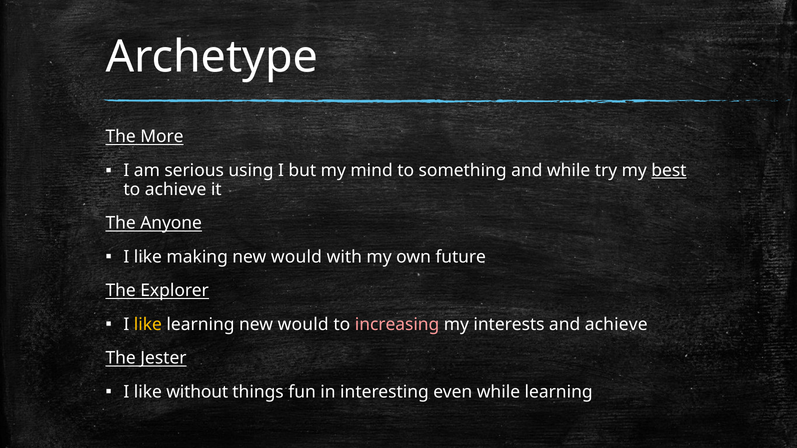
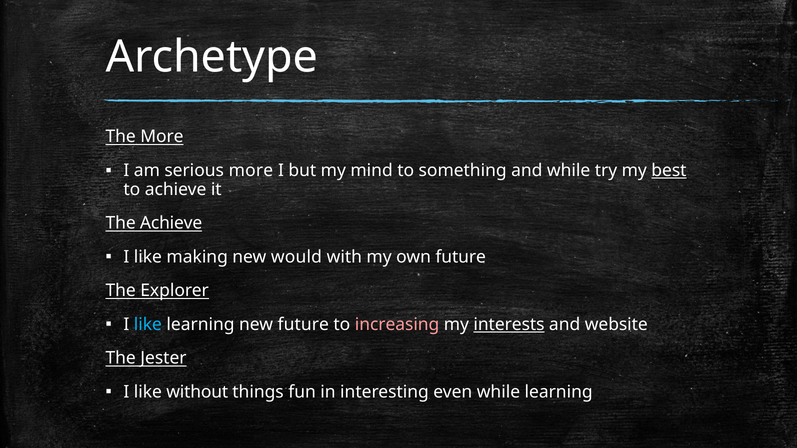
serious using: using -> more
The Anyone: Anyone -> Achieve
like at (148, 325) colour: yellow -> light blue
learning new would: would -> future
interests underline: none -> present
and achieve: achieve -> website
